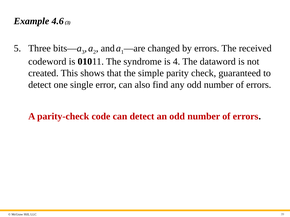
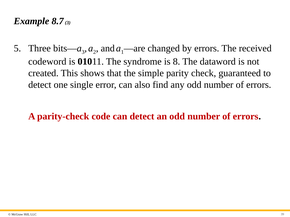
4.6: 4.6 -> 8.7
4: 4 -> 8
